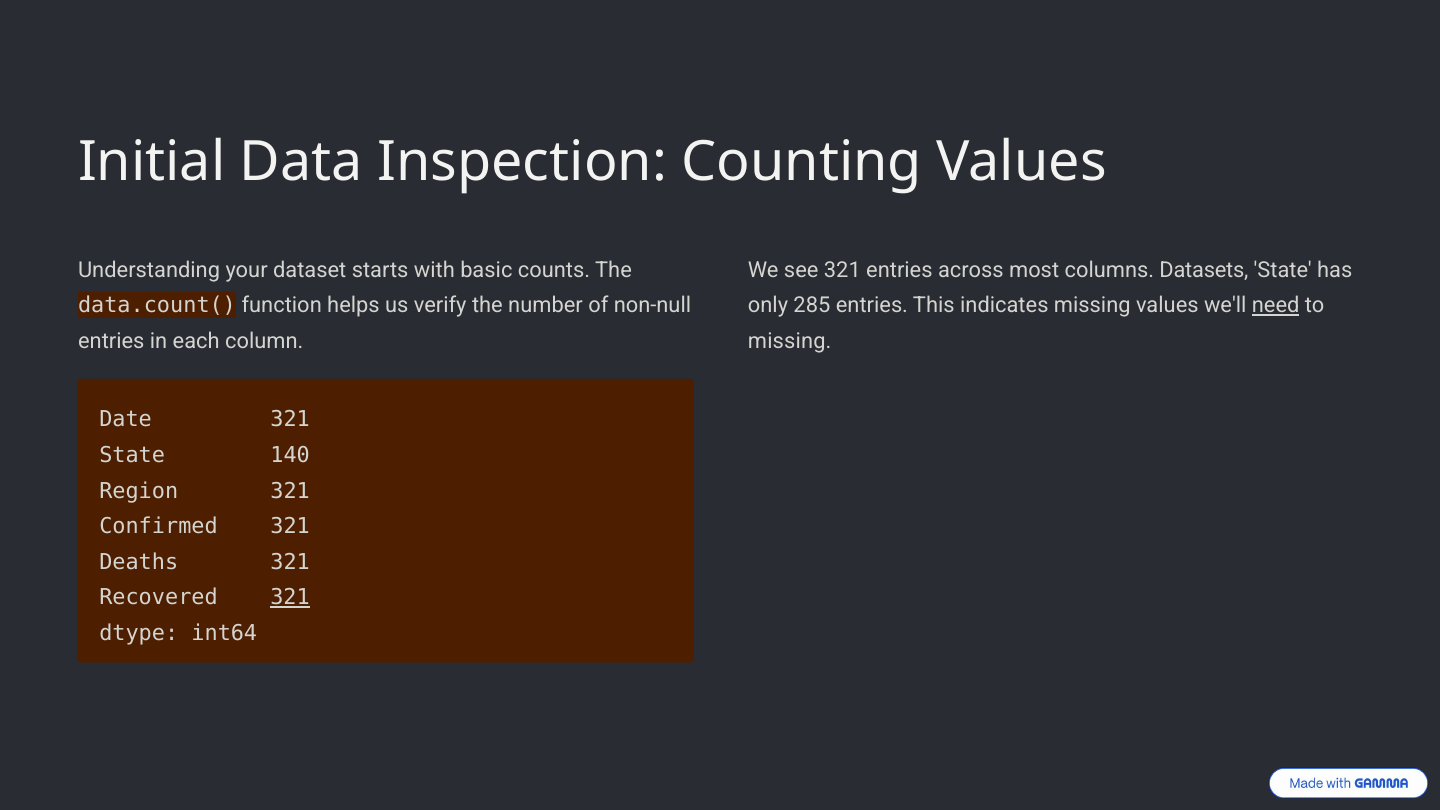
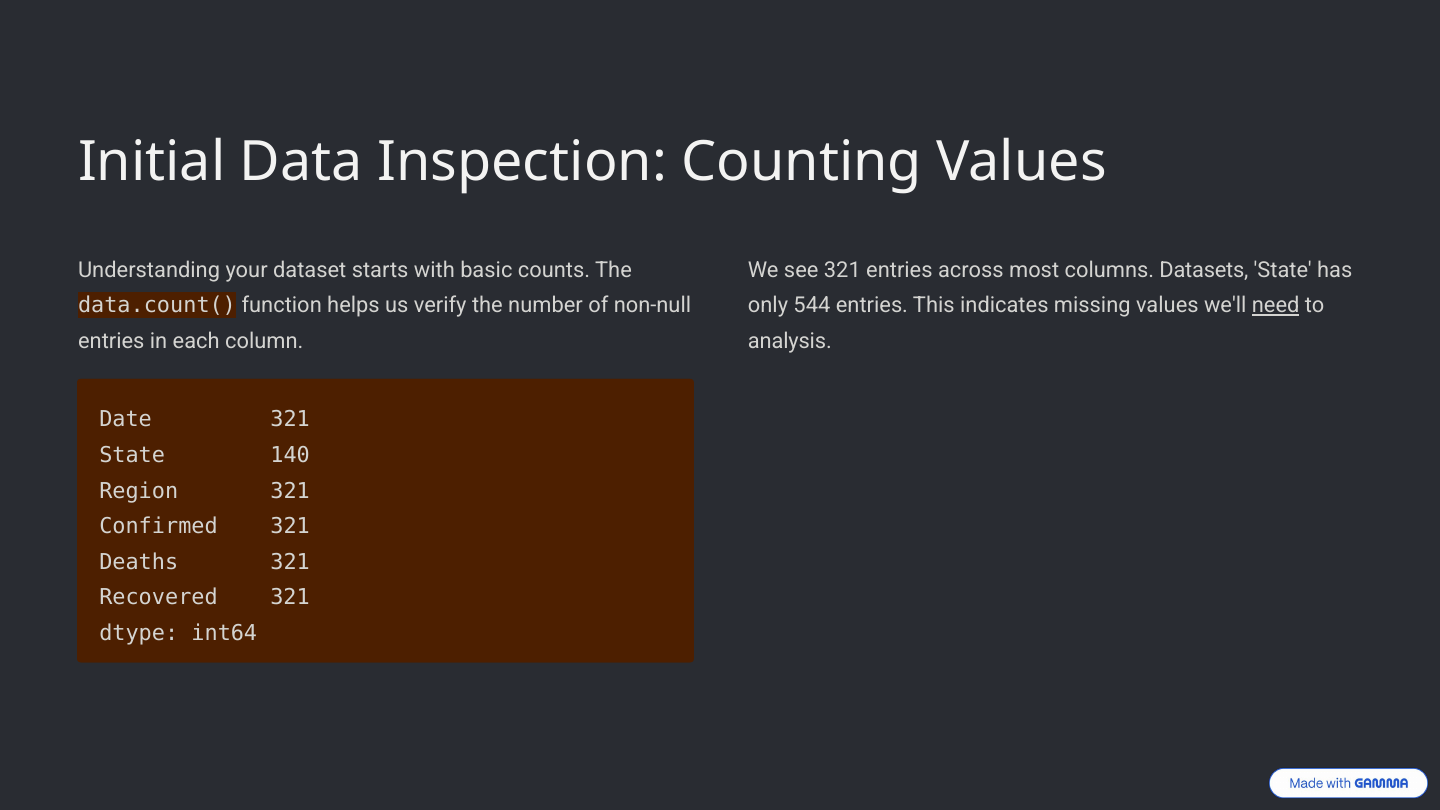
285: 285 -> 544
missing at (790, 341): missing -> analysis
321 at (290, 598) underline: present -> none
